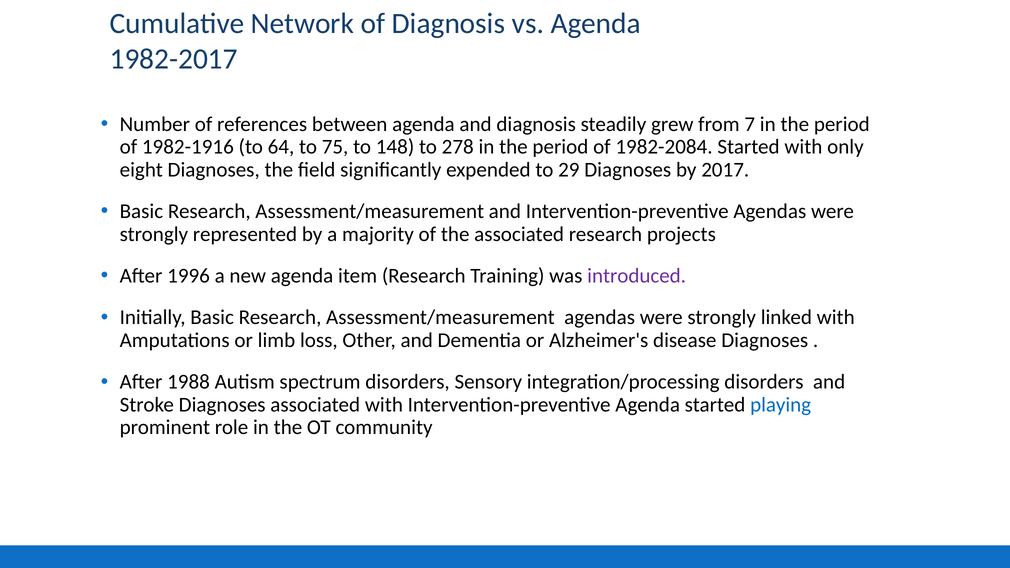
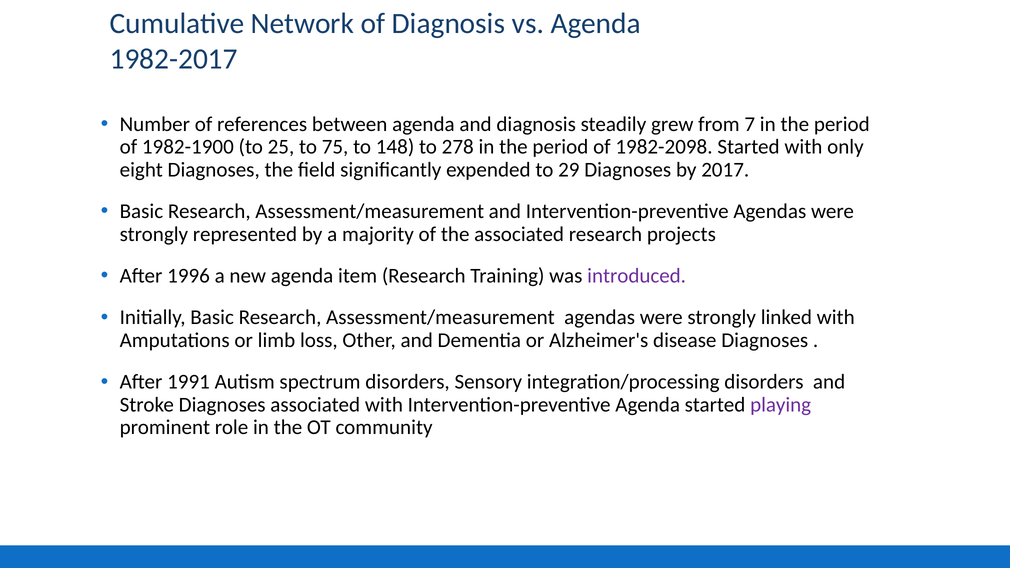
1982-1916: 1982-1916 -> 1982-1900
64: 64 -> 25
1982-2084: 1982-2084 -> 1982-2098
1988: 1988 -> 1991
playing colour: blue -> purple
